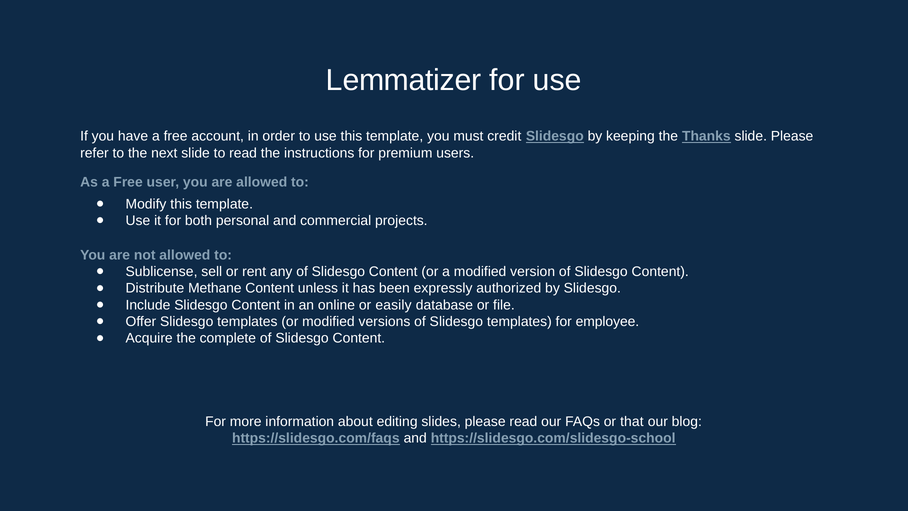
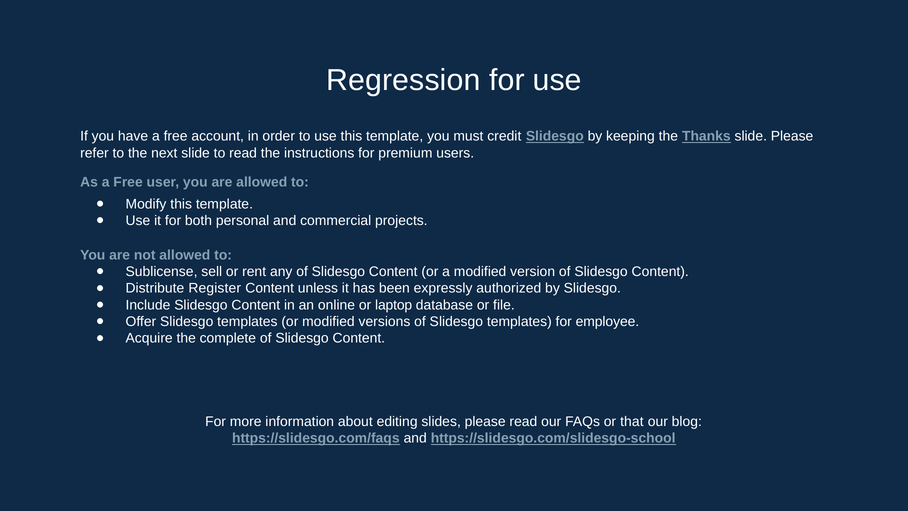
Lemmatizer: Lemmatizer -> Regression
Methane: Methane -> Register
easily: easily -> laptop
